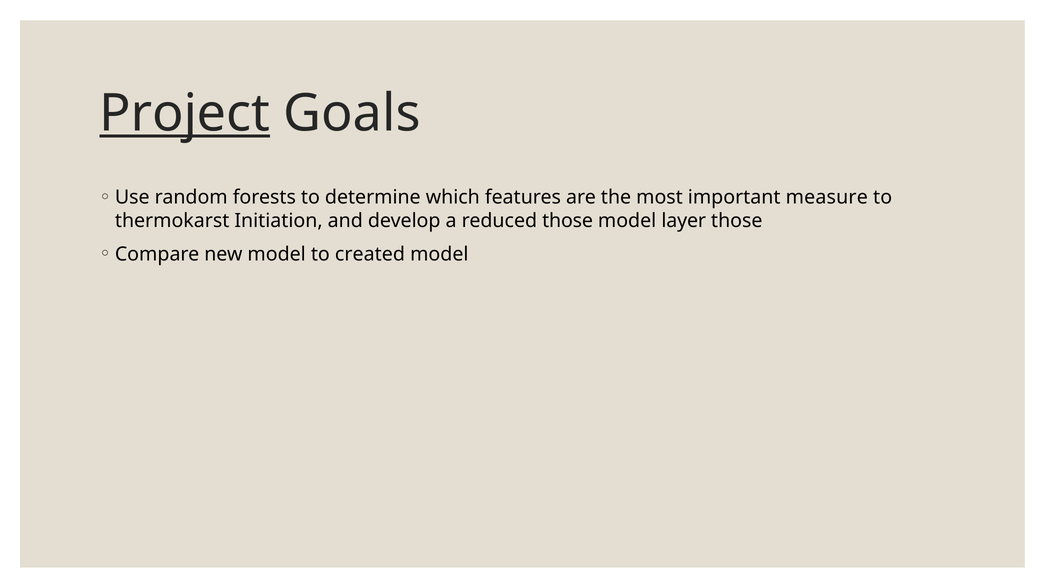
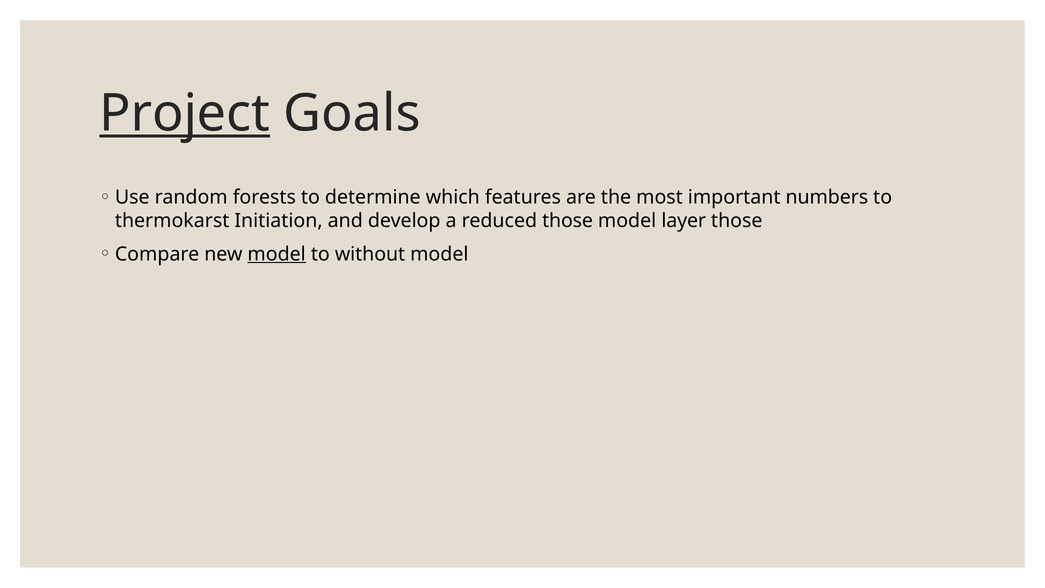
measure: measure -> numbers
model at (277, 254) underline: none -> present
created: created -> without
